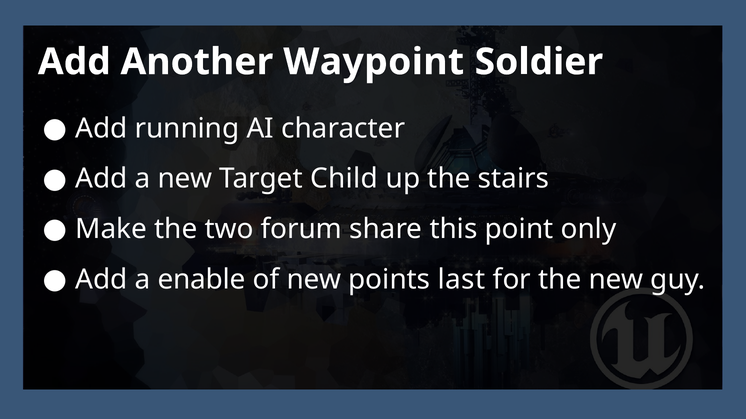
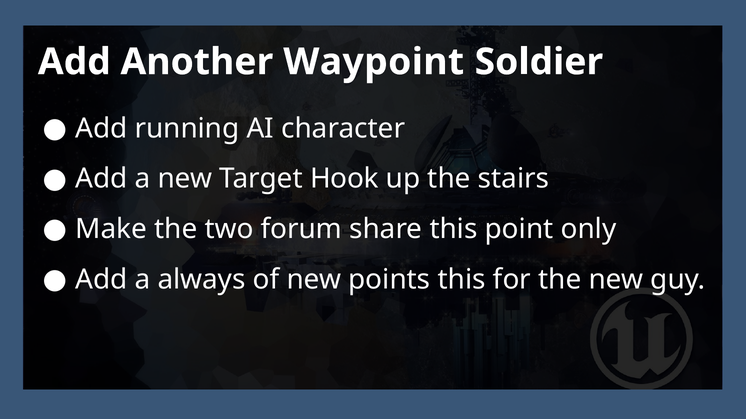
Child: Child -> Hook
enable: enable -> always
points last: last -> this
